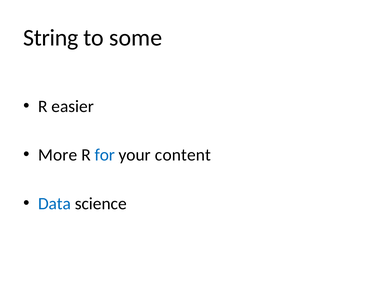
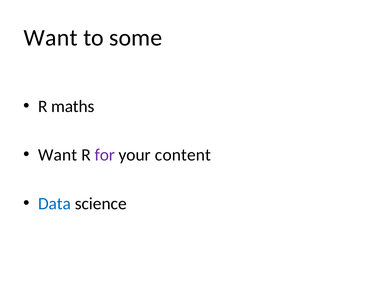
String at (51, 38): String -> Want
easier: easier -> maths
More at (58, 155): More -> Want
for colour: blue -> purple
